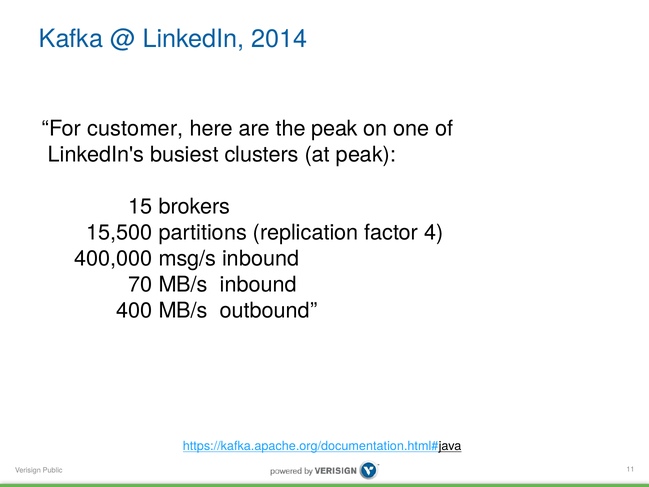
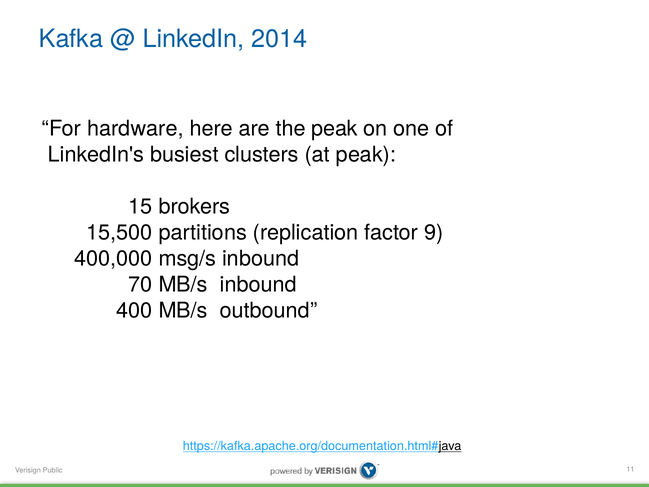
customer: customer -> hardware
4: 4 -> 9
